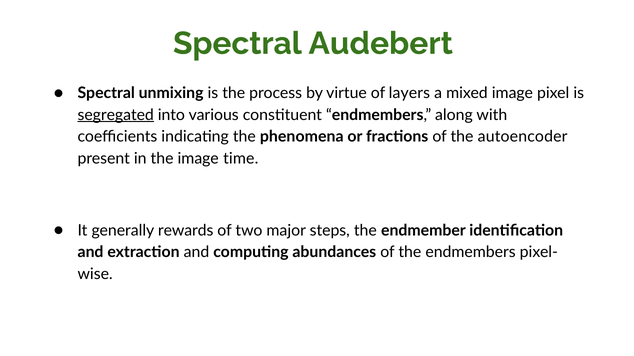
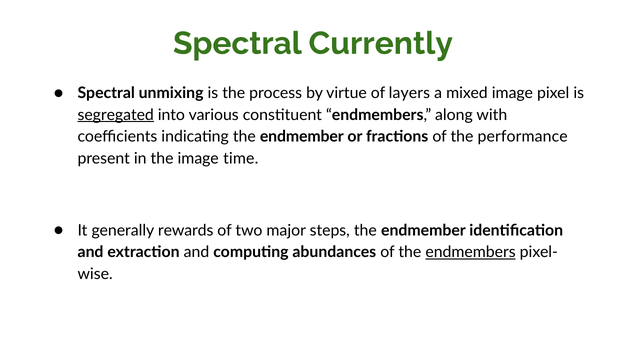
Audebert: Audebert -> Currently
indicating the phenomena: phenomena -> endmember
autoencoder: autoencoder -> performance
endmembers at (471, 253) underline: none -> present
